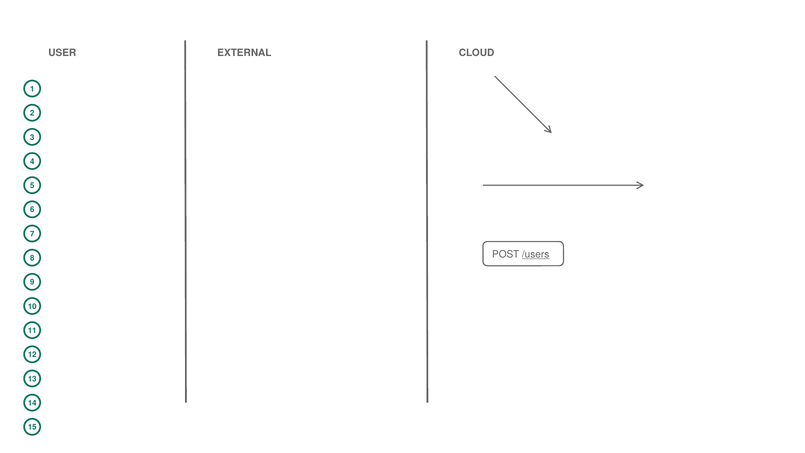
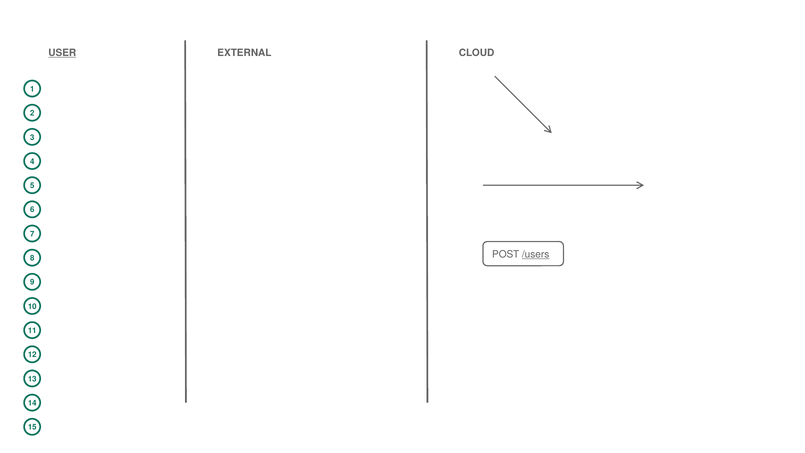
USER underline: none -> present
